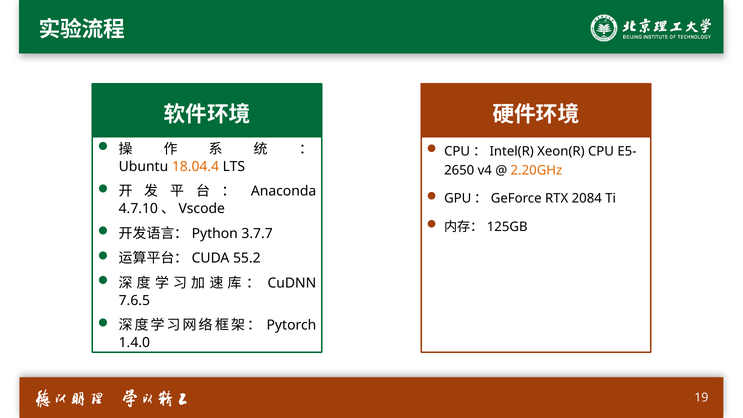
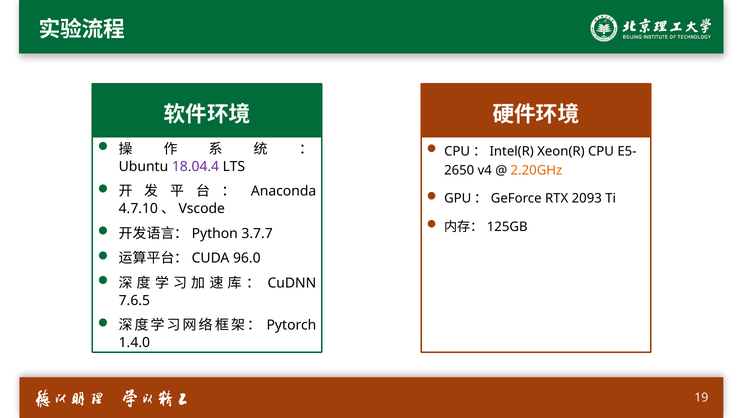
18.04.4 colour: orange -> purple
2084: 2084 -> 2093
55.2: 55.2 -> 96.0
